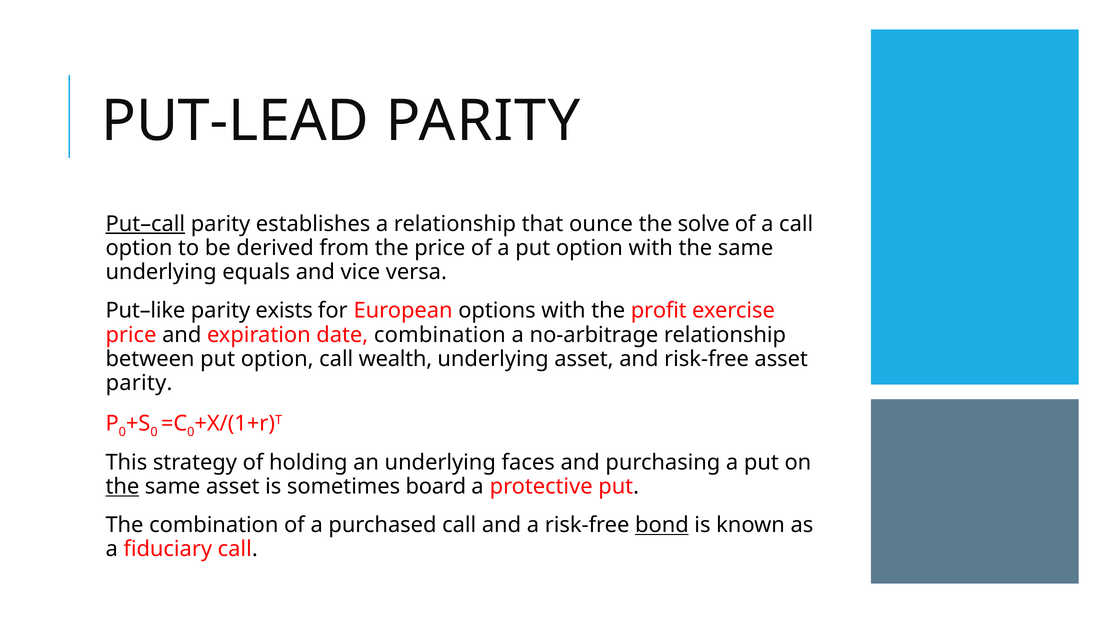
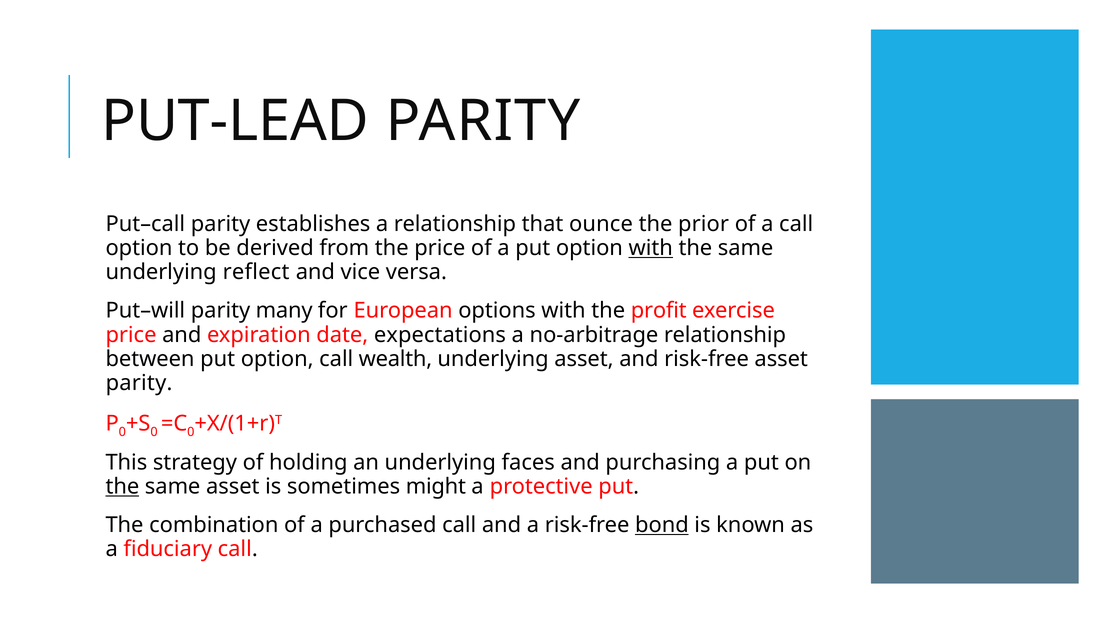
Put–call underline: present -> none
solve: solve -> prior
with at (651, 248) underline: none -> present
equals: equals -> reflect
Put–like: Put–like -> Put–will
exists: exists -> many
date combination: combination -> expectations
board: board -> might
